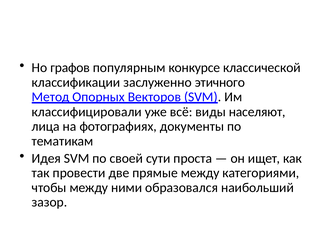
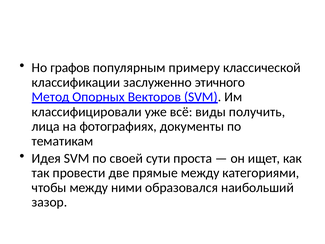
конкурсе: конкурсе -> примеру
населяют: населяют -> получить
